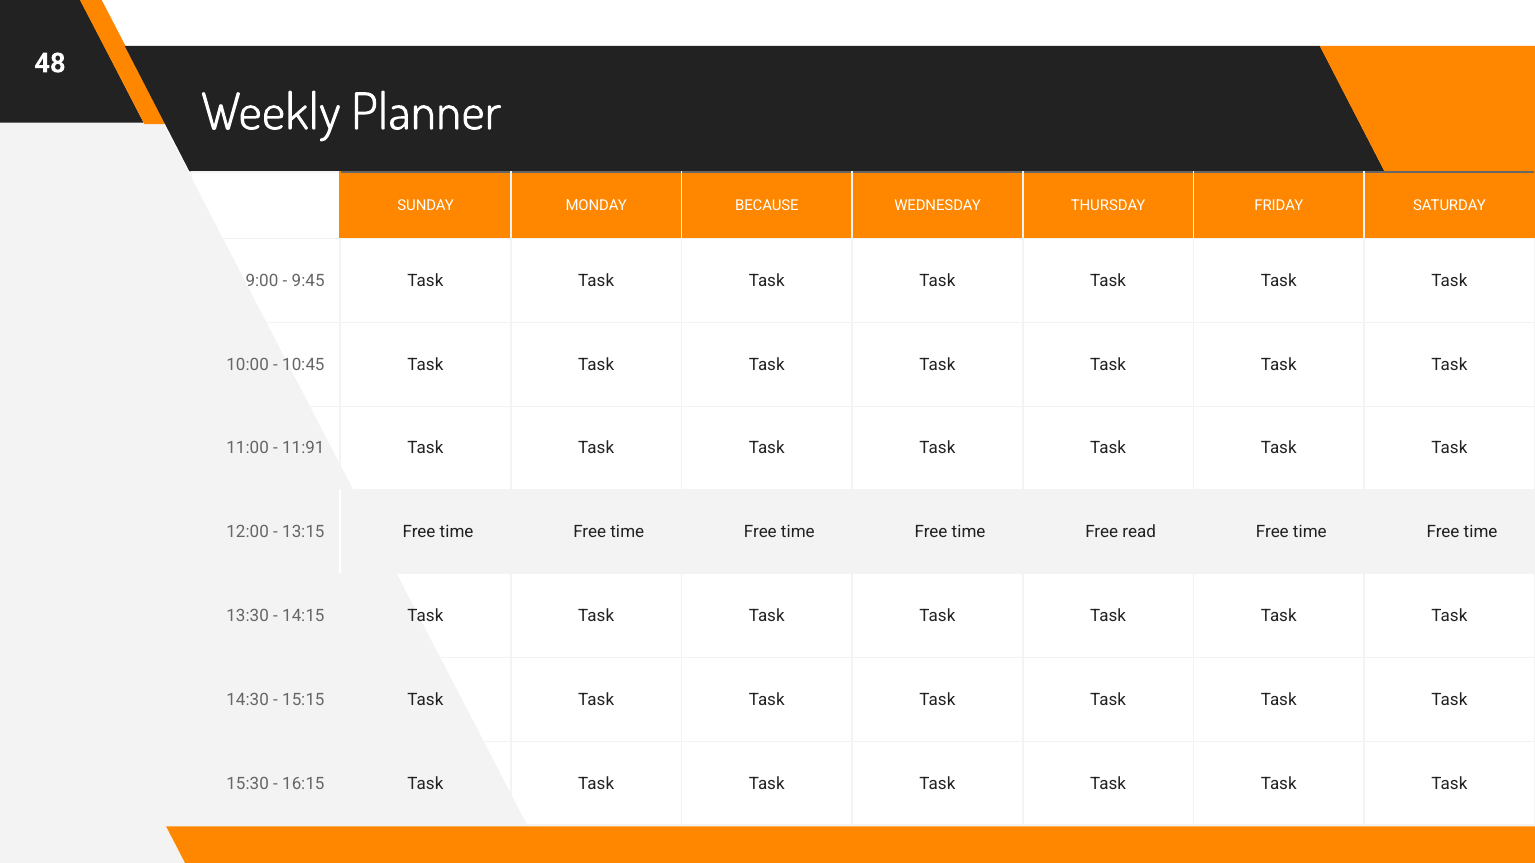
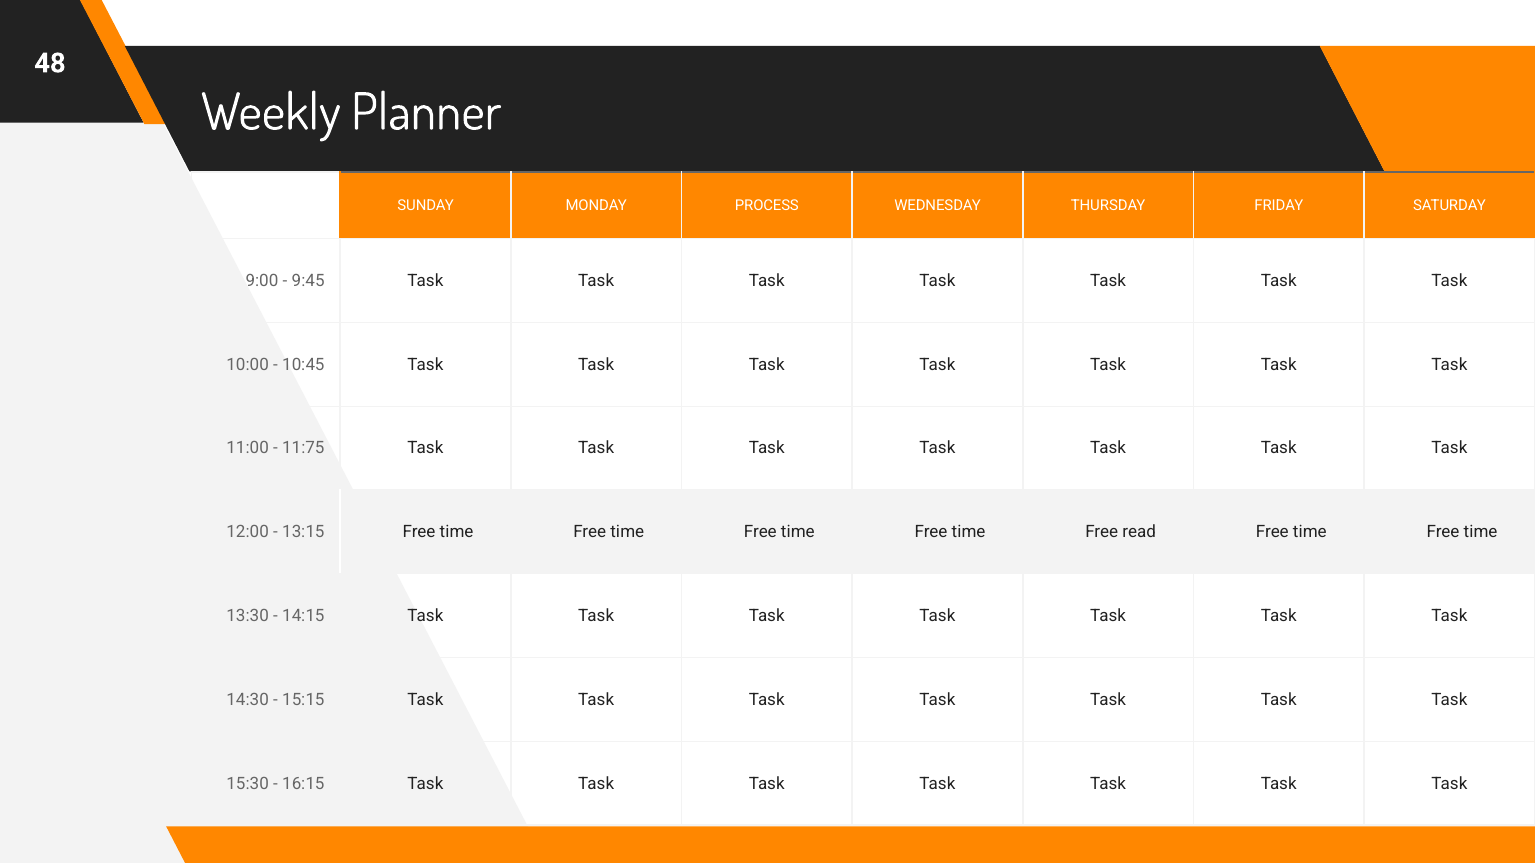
BECAUSE: BECAUSE -> PROCESS
11:91: 11:91 -> 11:75
